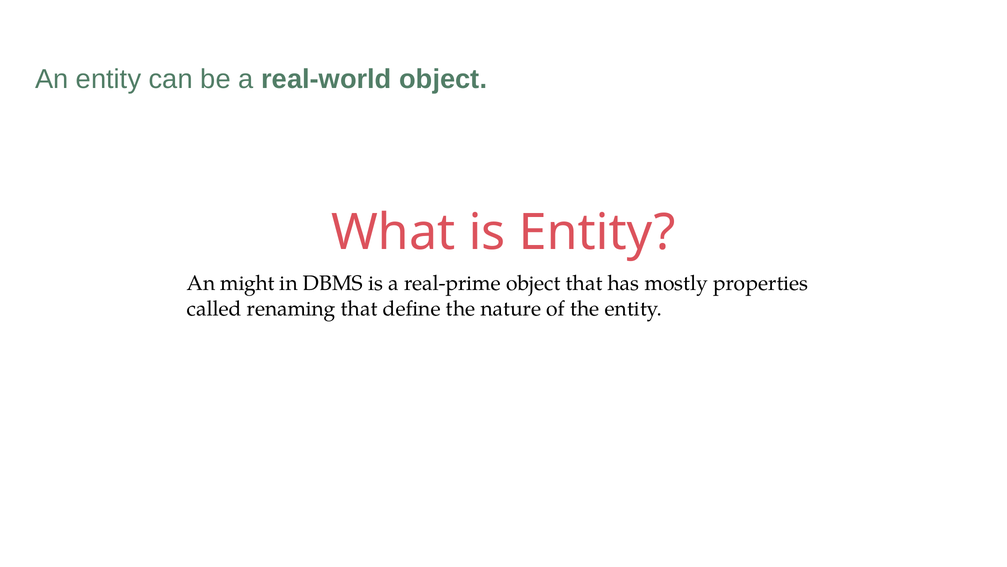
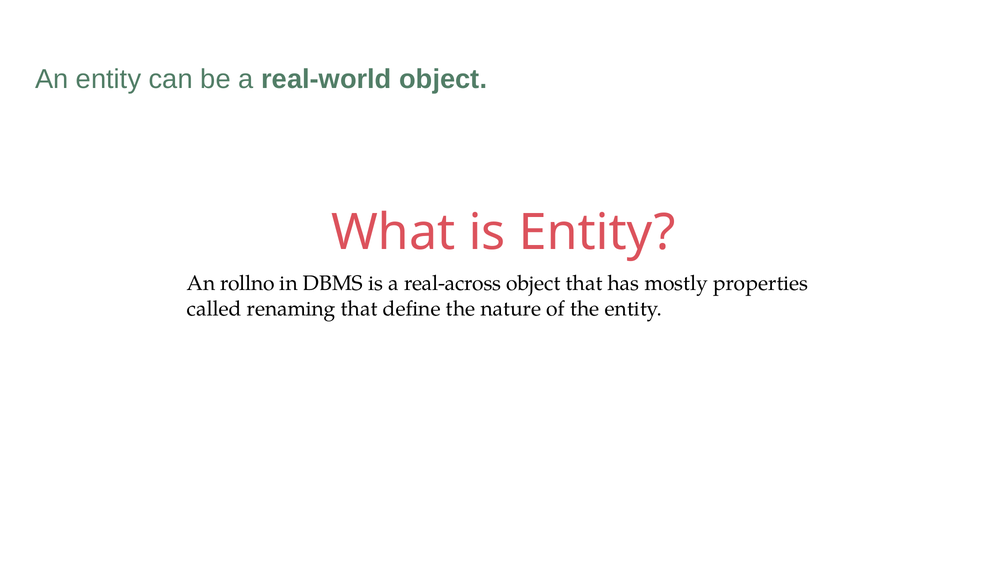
might: might -> rollno
real-prime: real-prime -> real-across
